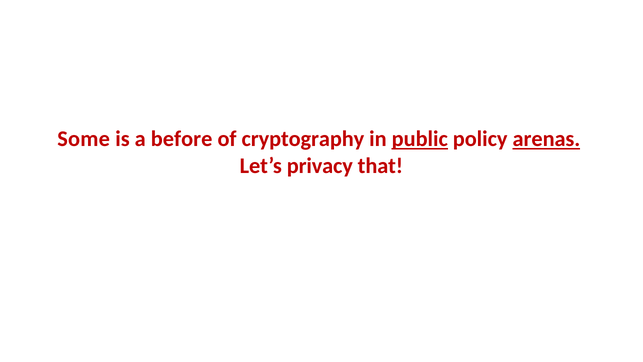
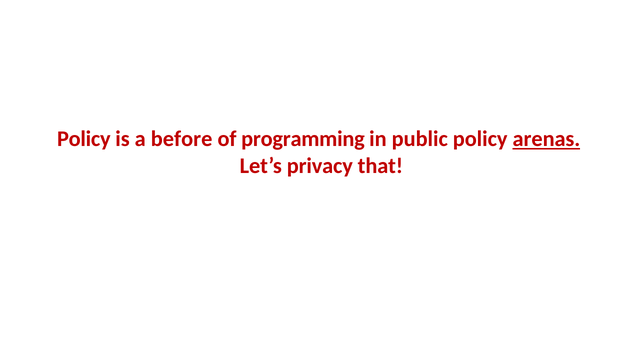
Some at (84, 139): Some -> Policy
cryptography: cryptography -> programming
public underline: present -> none
